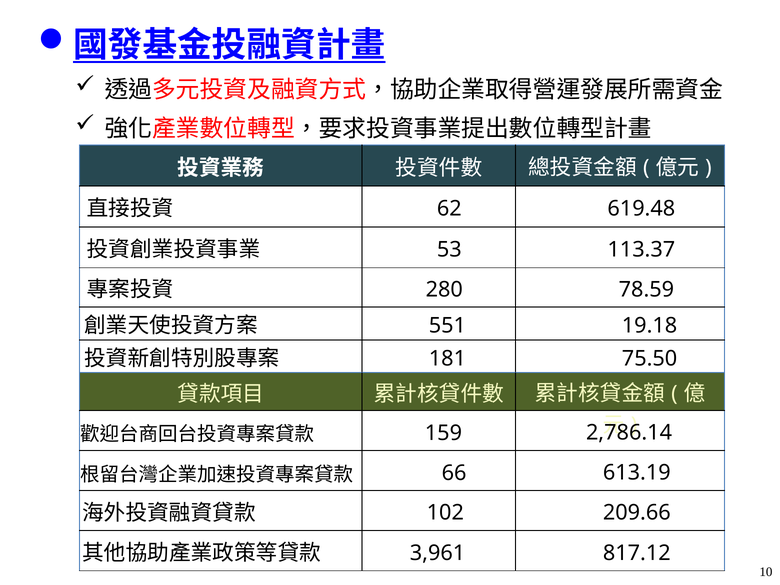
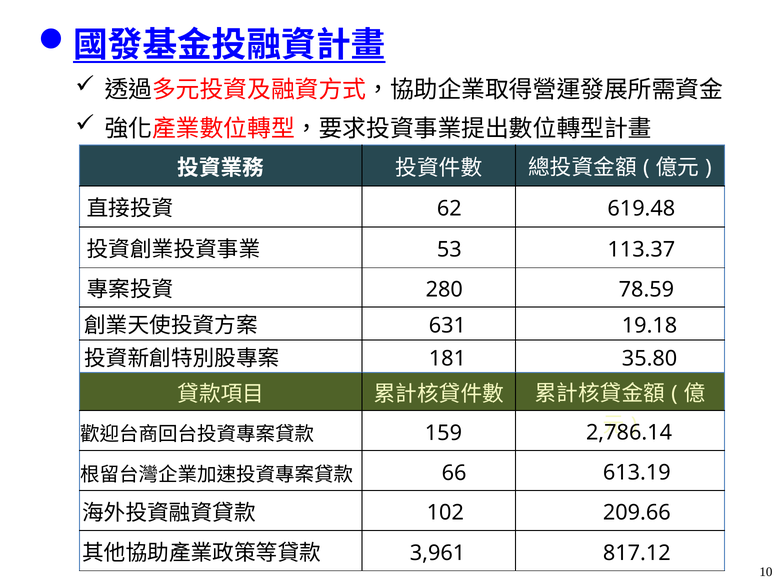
551: 551 -> 631
75.50: 75.50 -> 35.80
